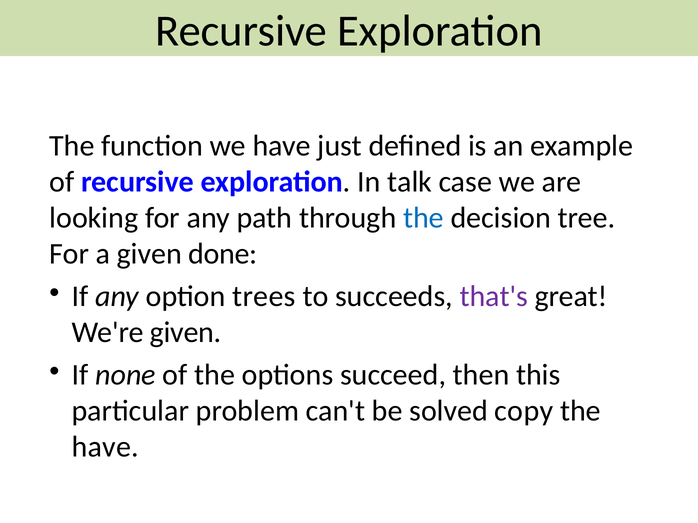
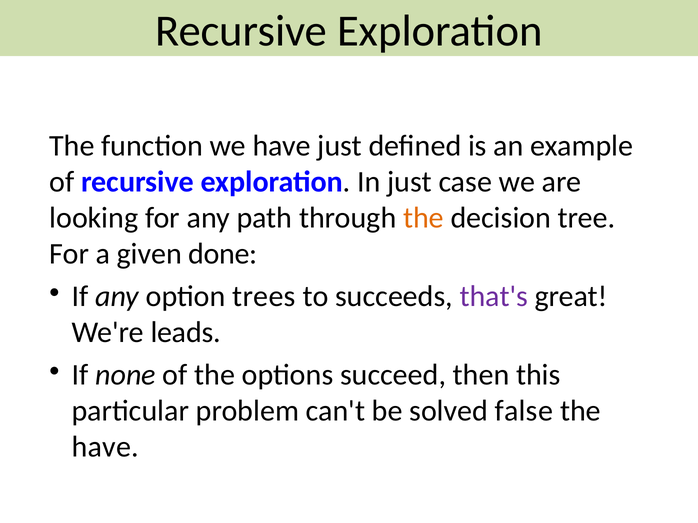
In talk: talk -> just
the at (423, 218) colour: blue -> orange
We're given: given -> leads
copy: copy -> false
